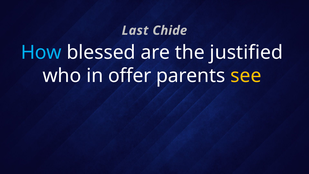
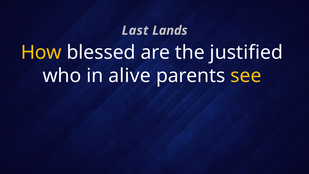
Chide: Chide -> Lands
How colour: light blue -> yellow
offer: offer -> alive
